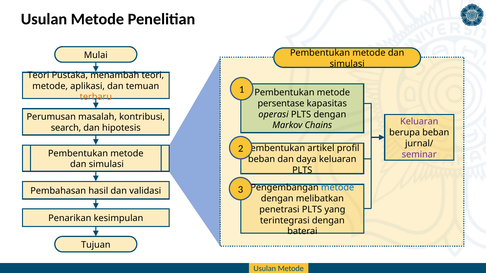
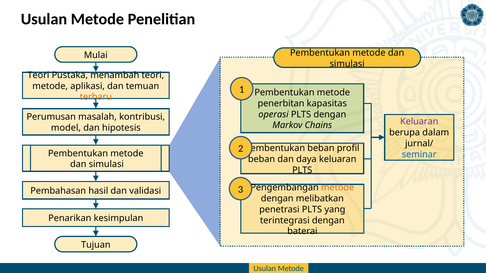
persentase: persentase -> penerbitan
search: search -> model
berupa beban: beban -> dalam
artikel at (321, 148): artikel -> beban
seminar colour: purple -> blue
metode at (338, 188) colour: blue -> orange
